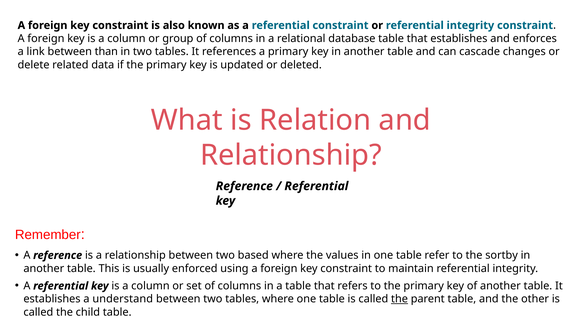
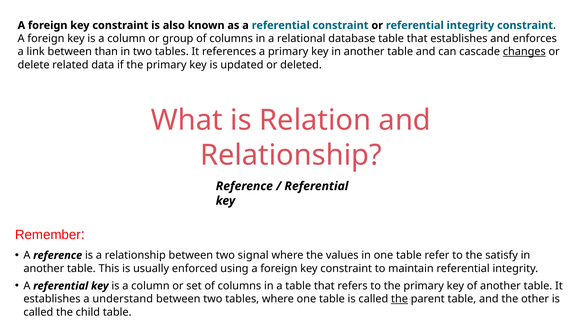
changes underline: none -> present
based: based -> signal
sortby: sortby -> satisfy
